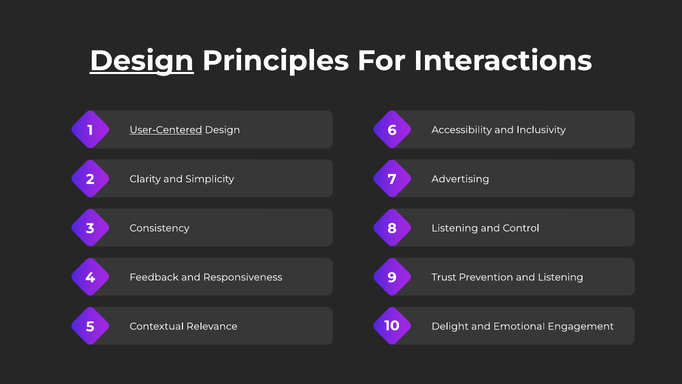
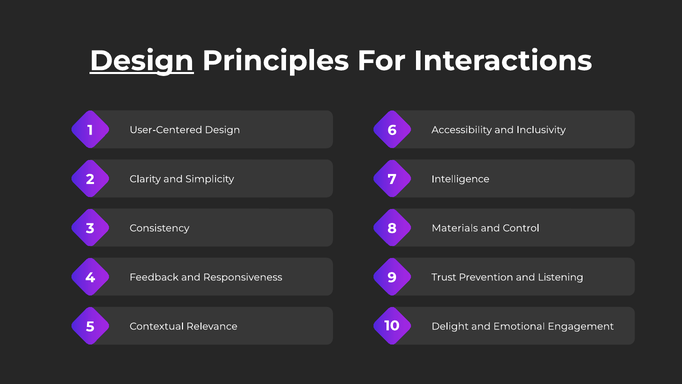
User-Centered underline: present -> none
Advertising: Advertising -> Intelligence
Listening at (455, 228): Listening -> Materials
